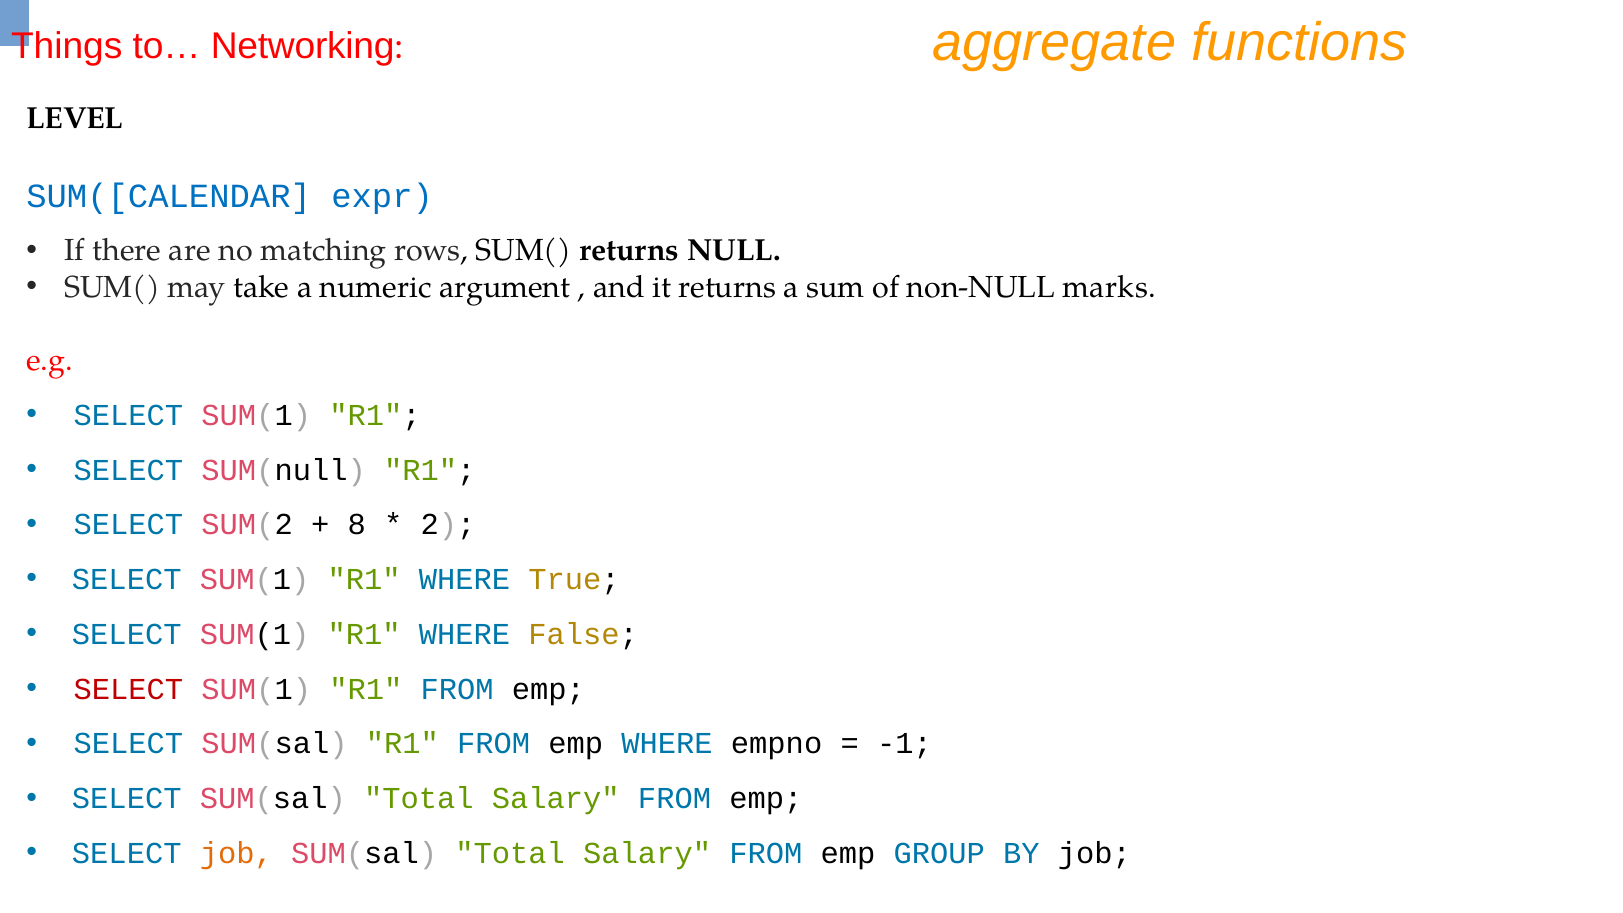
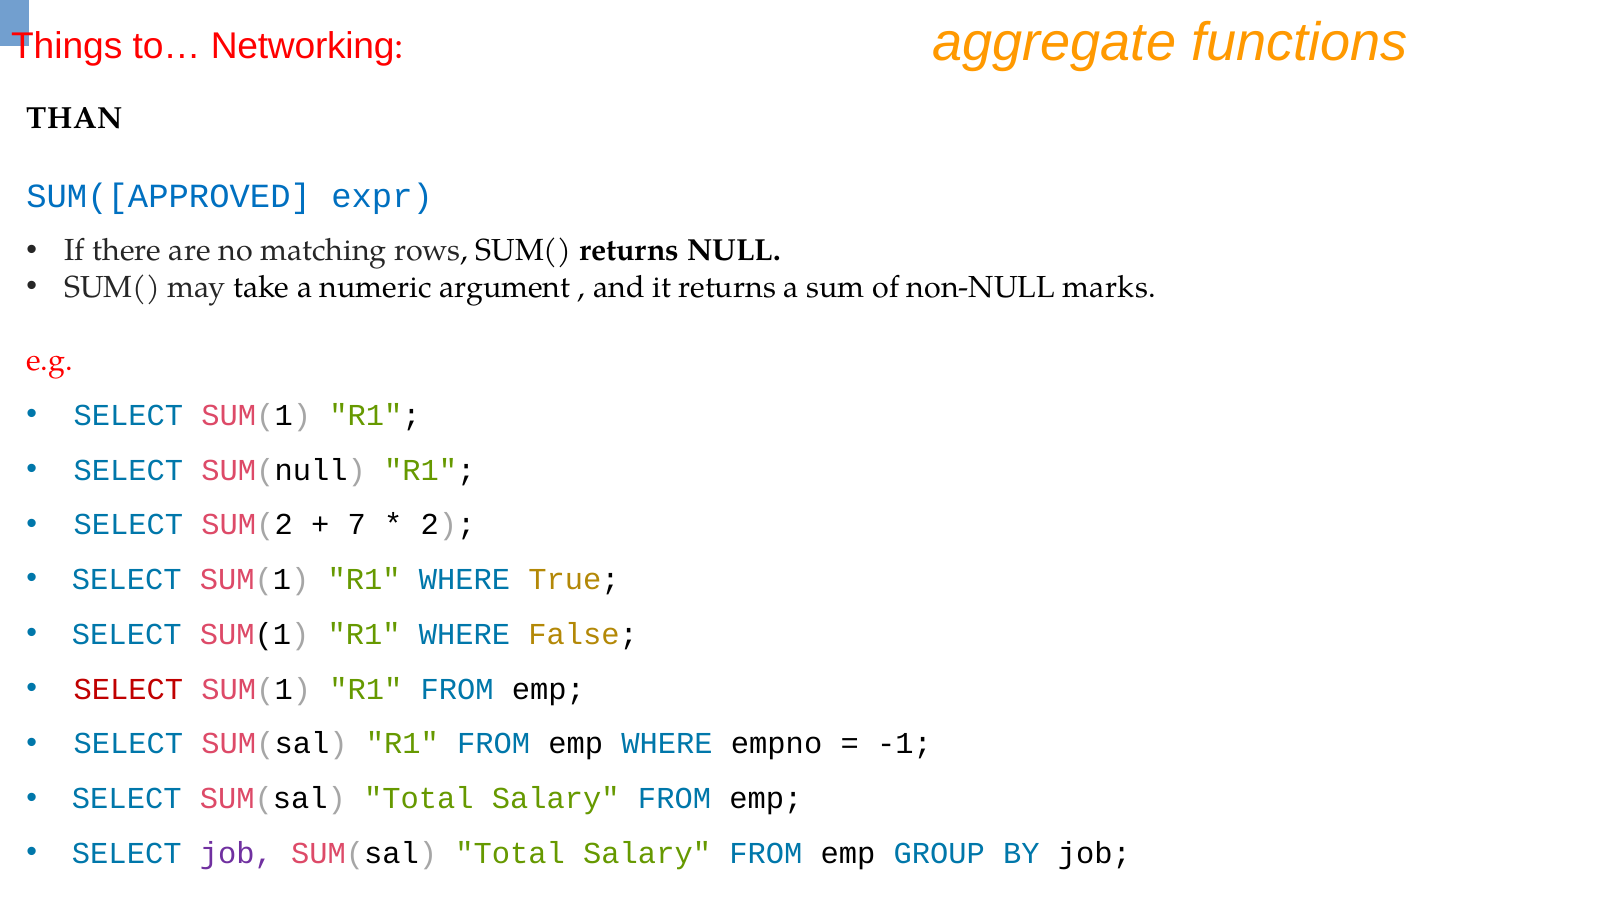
LEVEL: LEVEL -> THAN
SUM([CALENDAR: SUM([CALENDAR -> SUM([APPROVED
8: 8 -> 7
job at (236, 853) colour: orange -> purple
